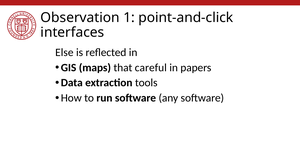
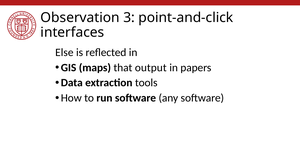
1: 1 -> 3
careful: careful -> output
